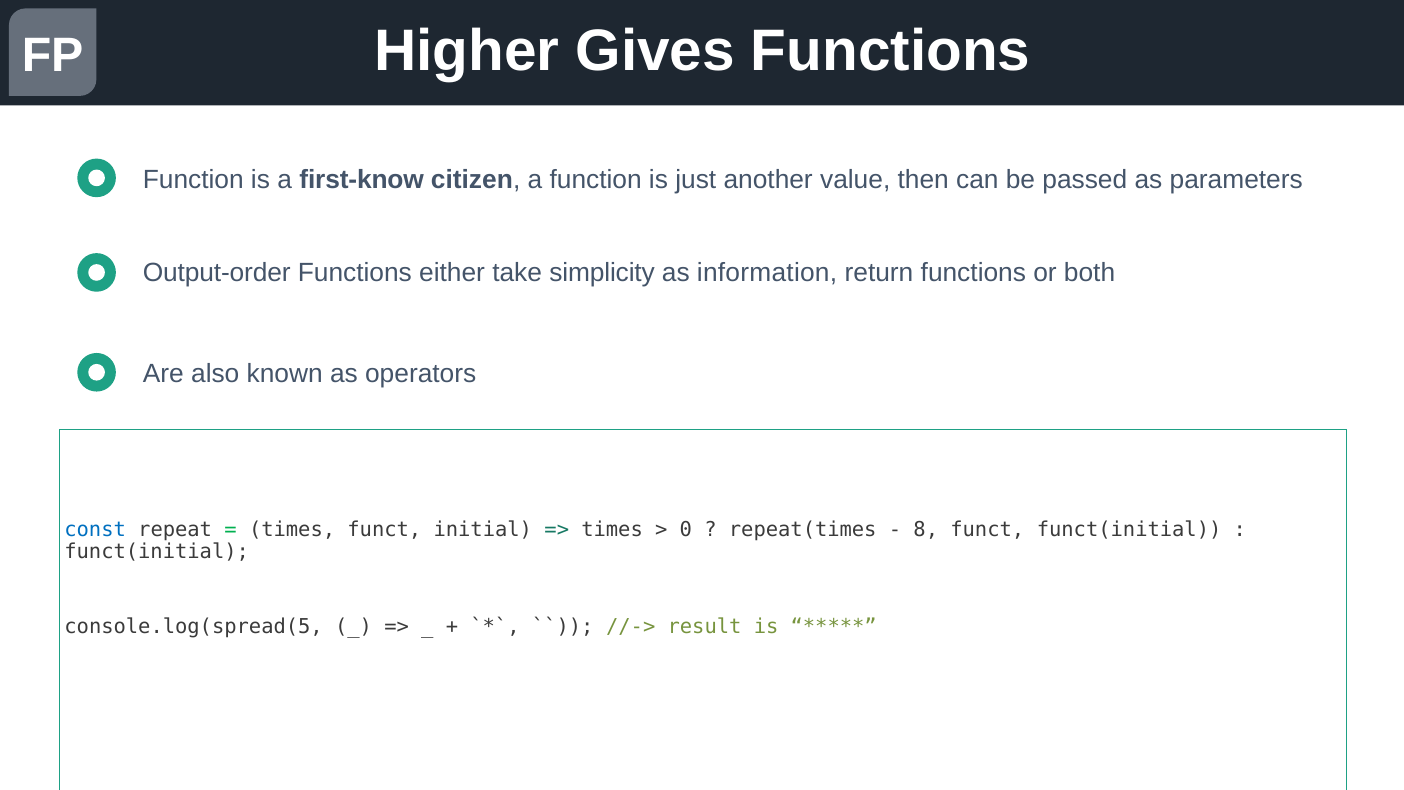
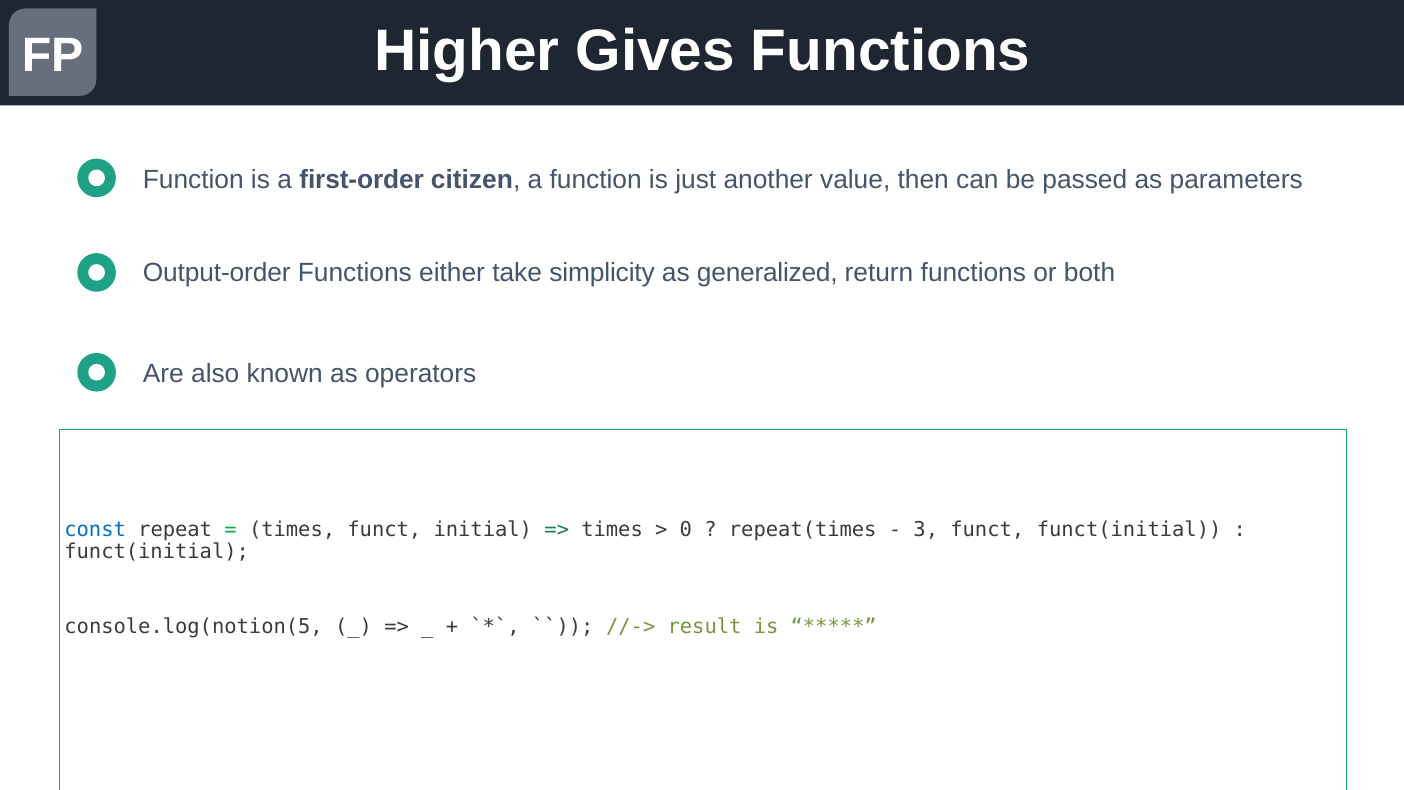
first-know: first-know -> first-order
information: information -> generalized
8: 8 -> 3
console.log(spread(5: console.log(spread(5 -> console.log(notion(5
